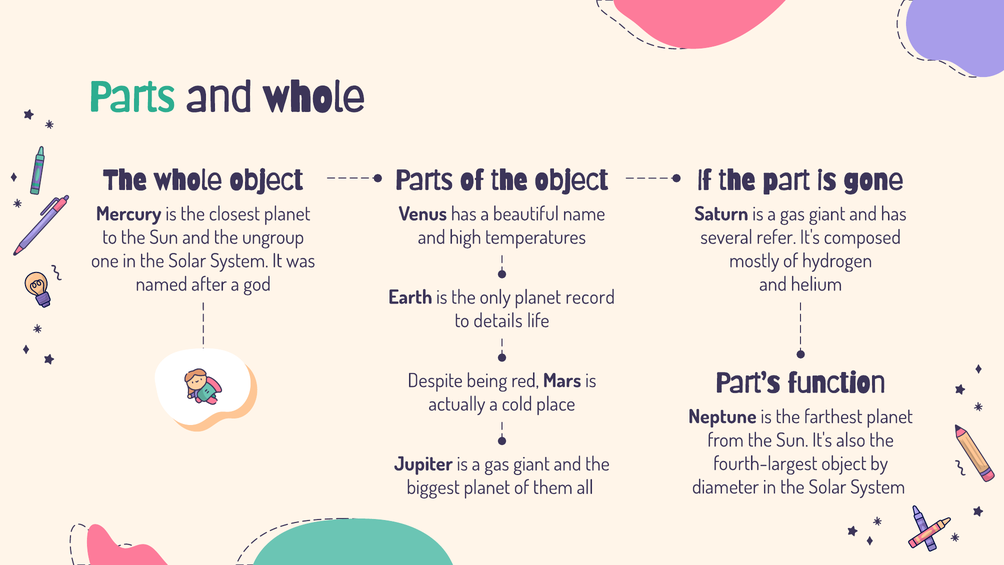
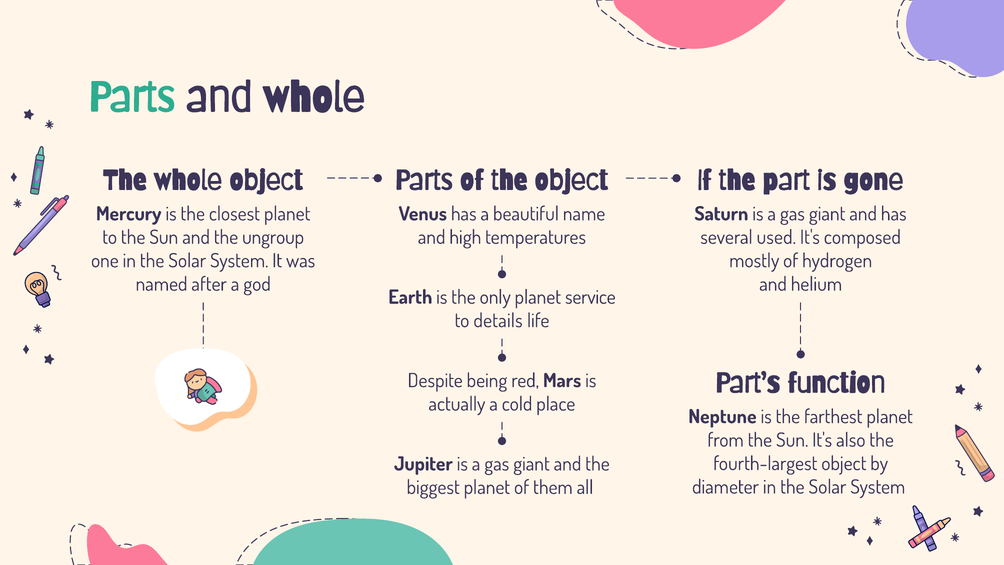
refer: refer -> used
record: record -> service
